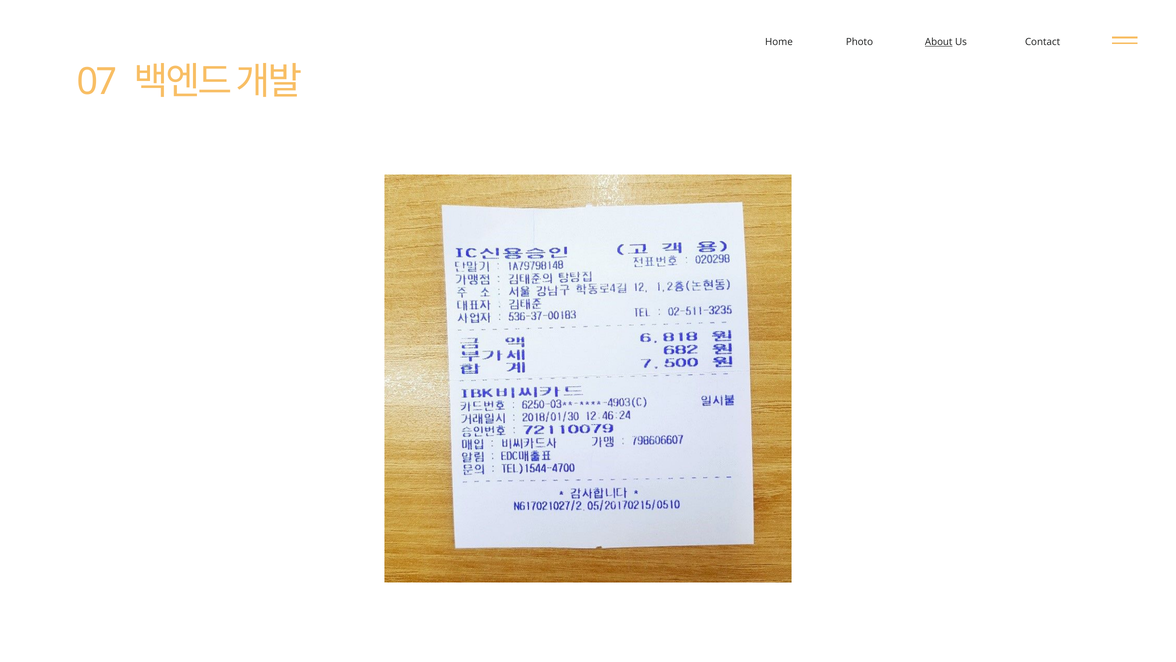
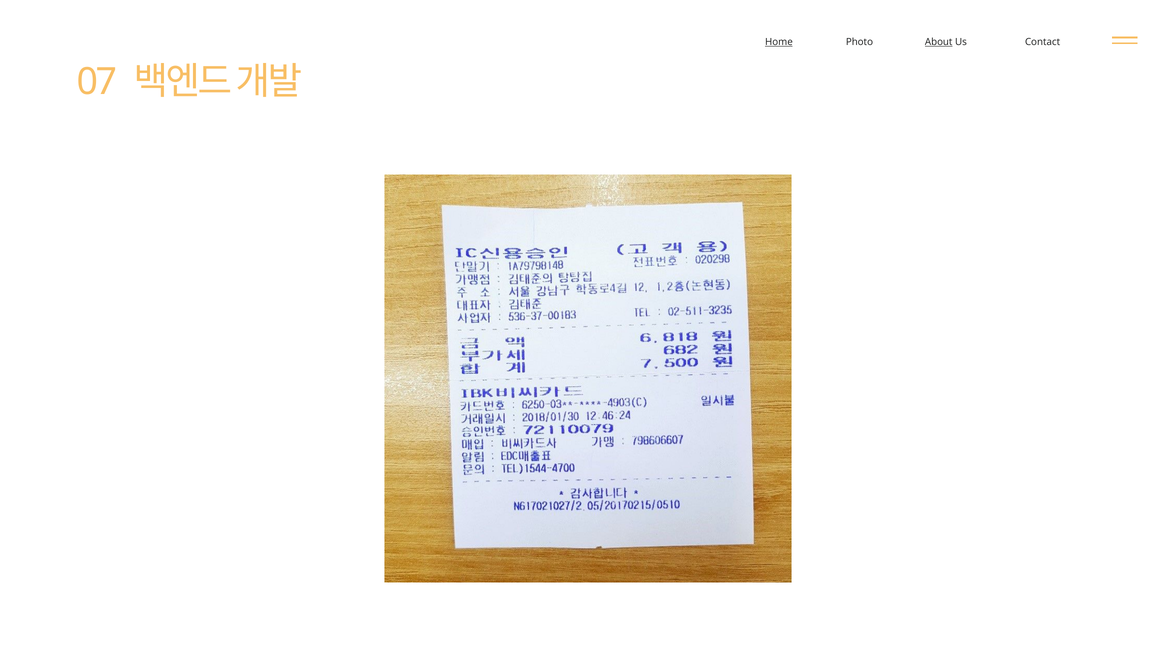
Home underline: none -> present
